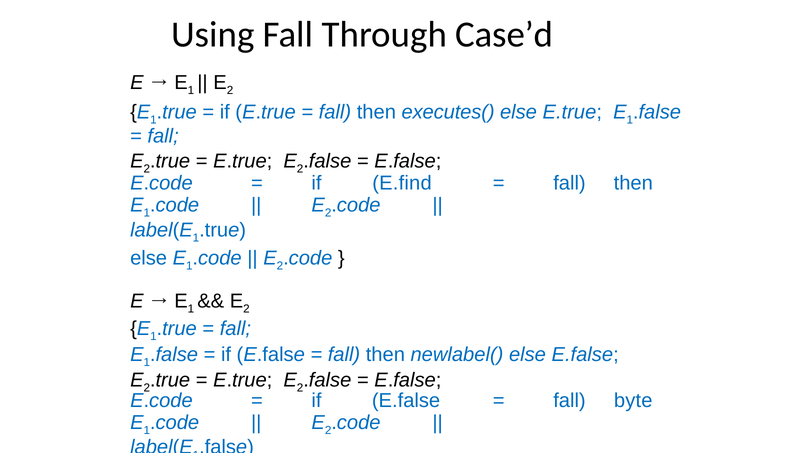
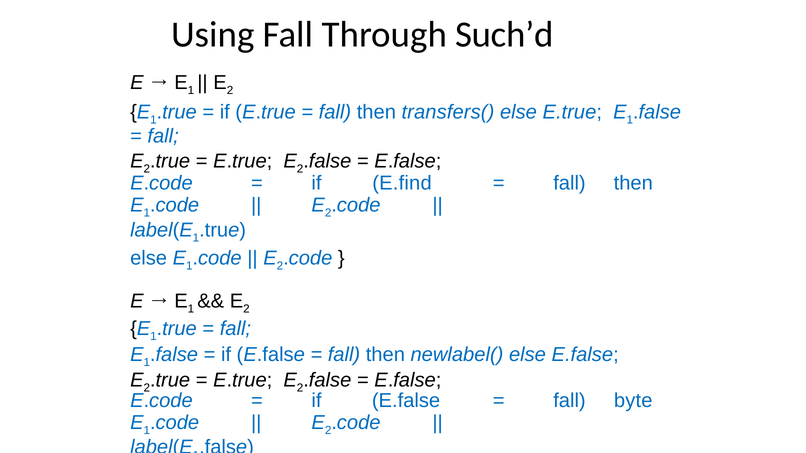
Case’d: Case’d -> Such’d
executes(: executes( -> transfers(
